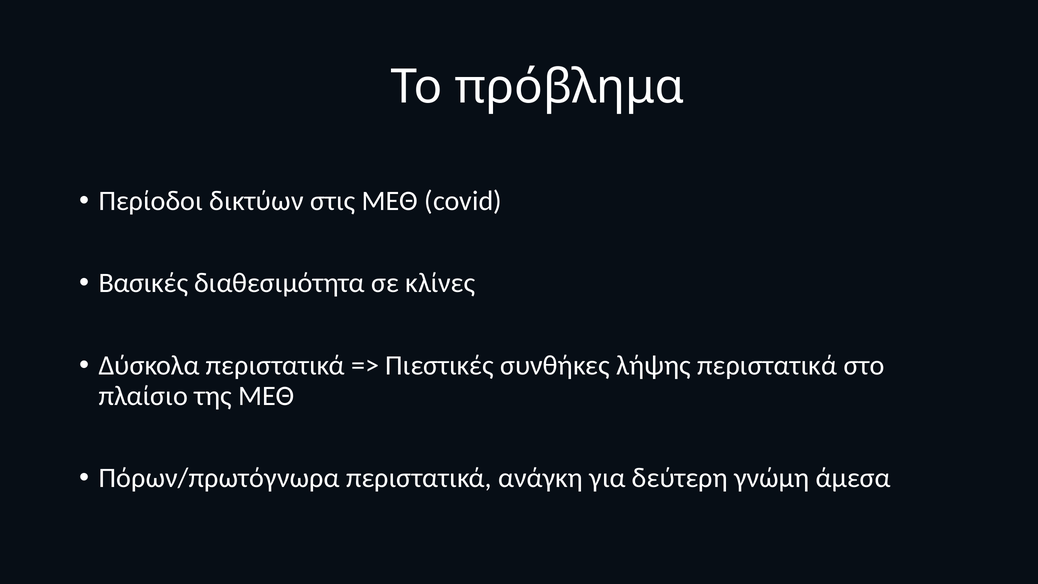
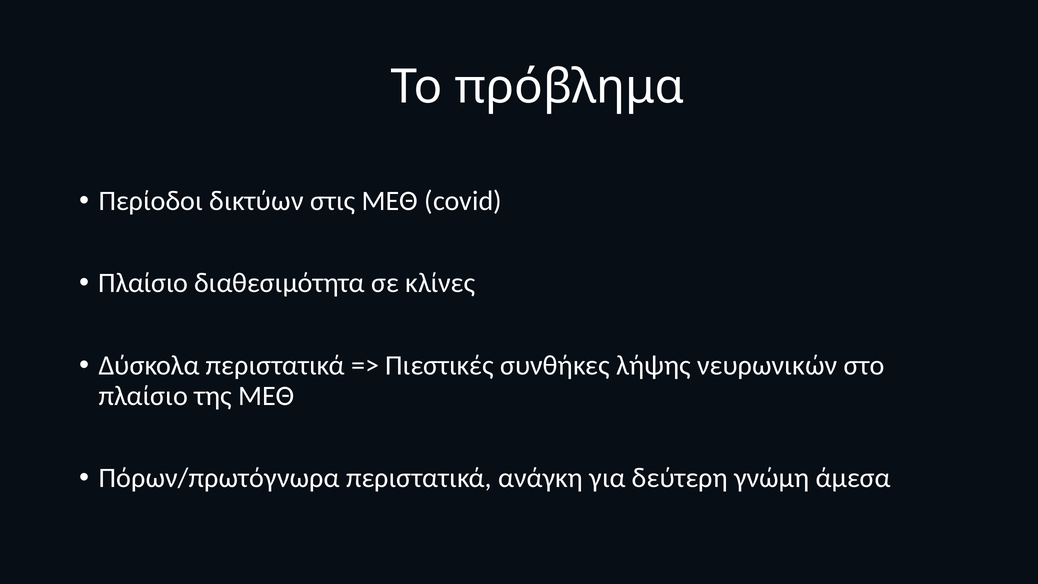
Βασικές at (143, 283): Βασικές -> Πλαίσιο
λήψης περιστατικά: περιστατικά -> νευρωνικών
